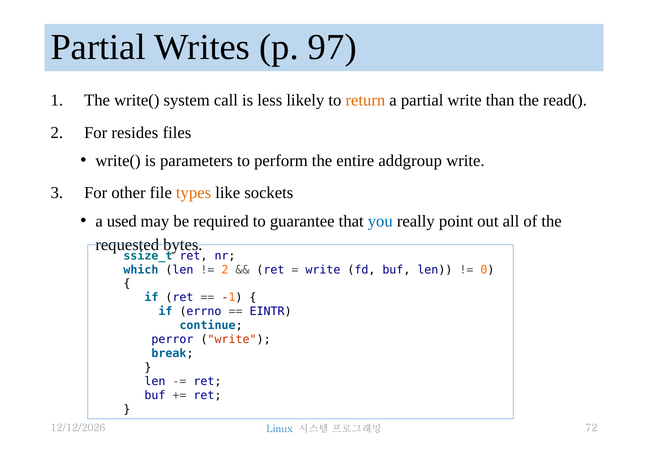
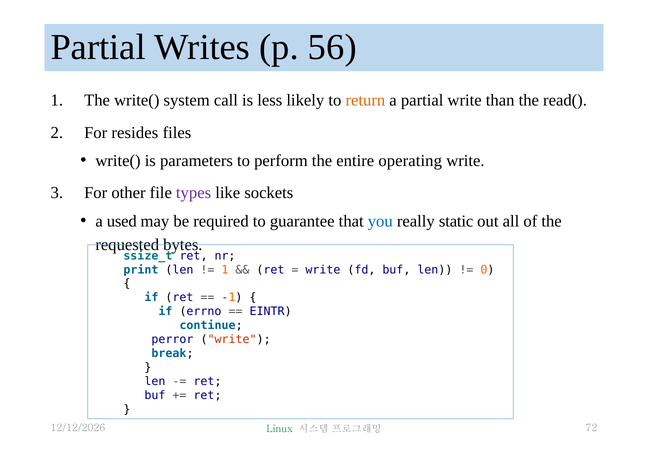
97: 97 -> 56
addgroup: addgroup -> operating
types colour: orange -> purple
point: point -> static
which: which -> print
2 at (225, 269): 2 -> 1
Linux colour: blue -> green
